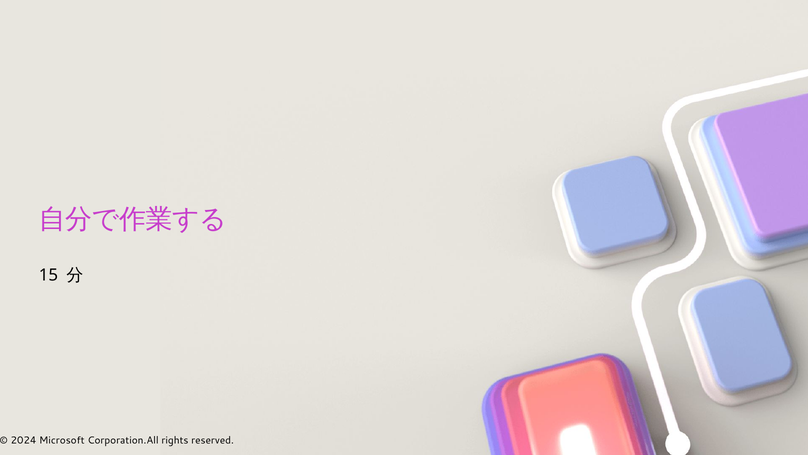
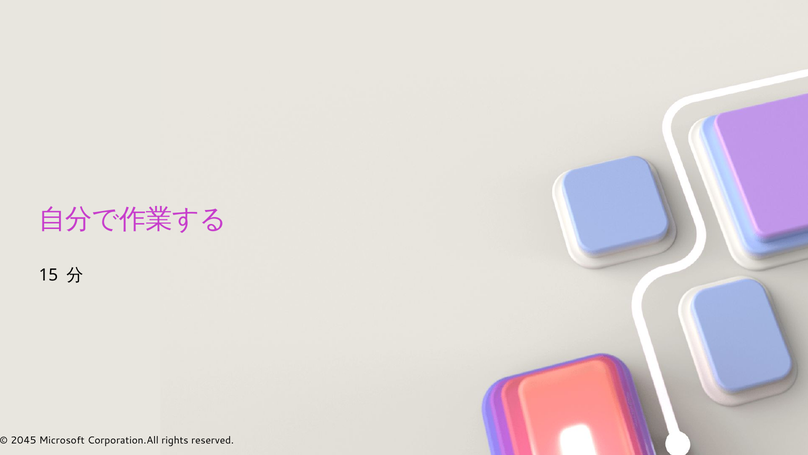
2024: 2024 -> 2045
